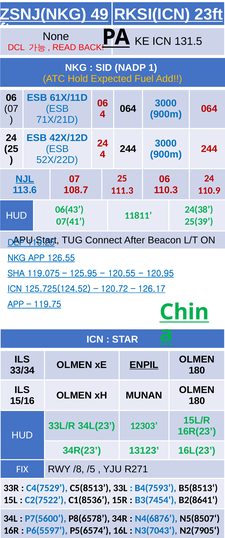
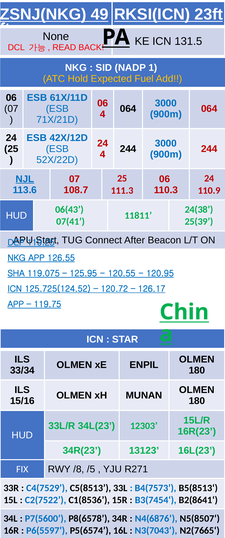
ENPIL underline: present -> none
B4(7593: B4(7593 -> B4(7573
N2(7905‘: N2(7905‘ -> N2(7665‘
